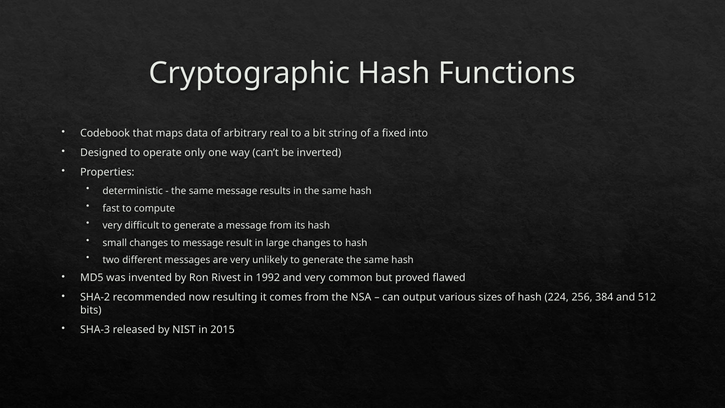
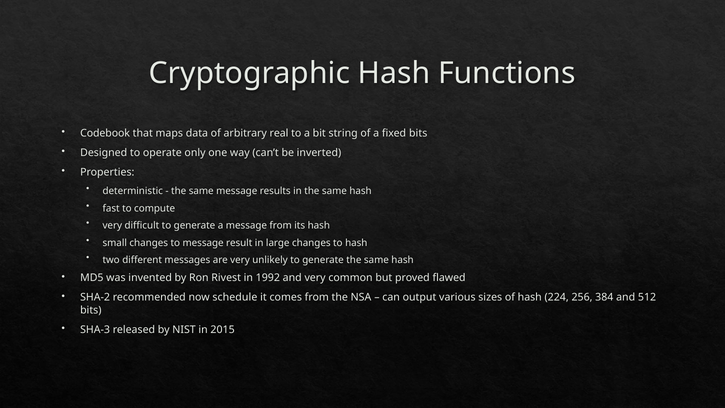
fixed into: into -> bits
resulting: resulting -> schedule
